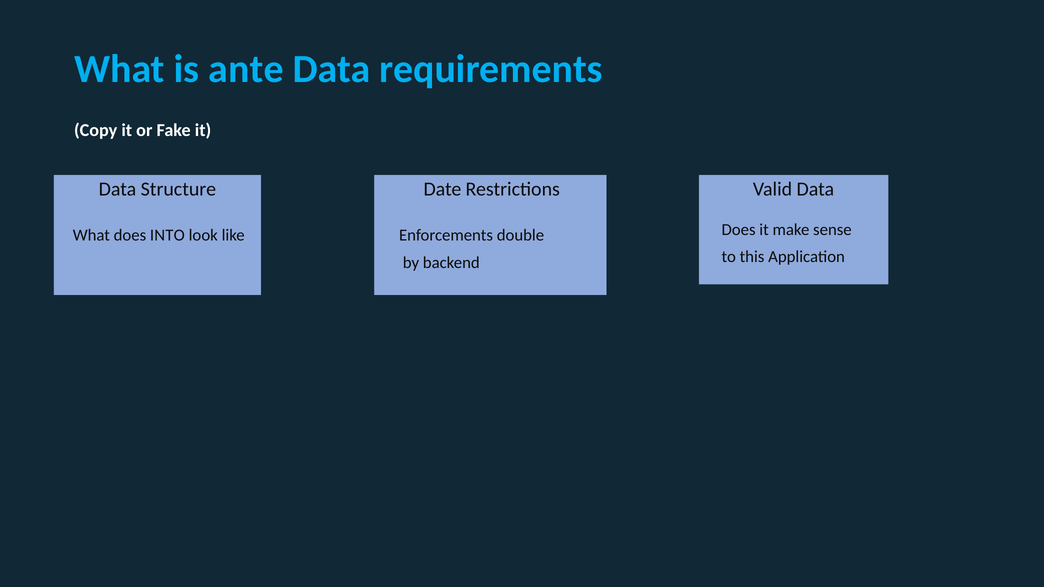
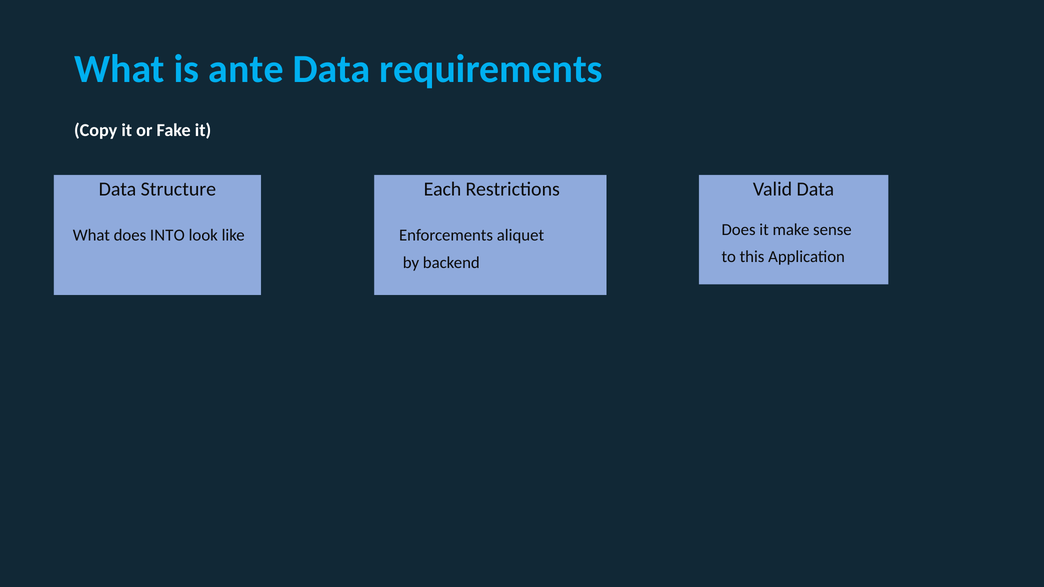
Date: Date -> Each
double: double -> aliquet
